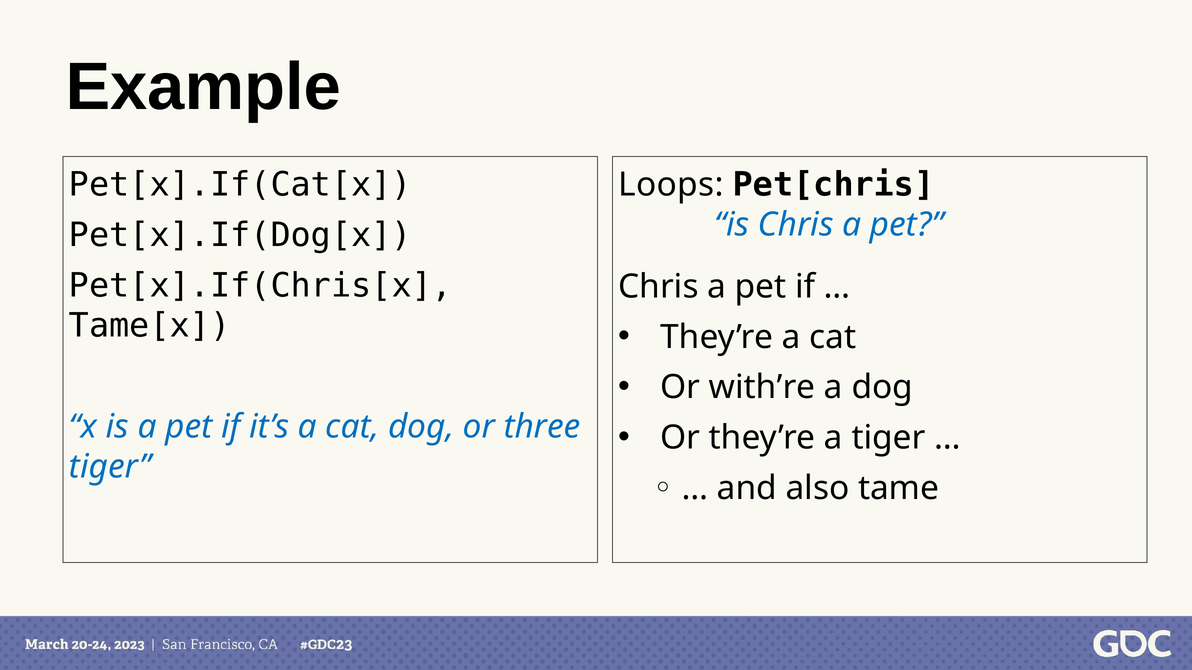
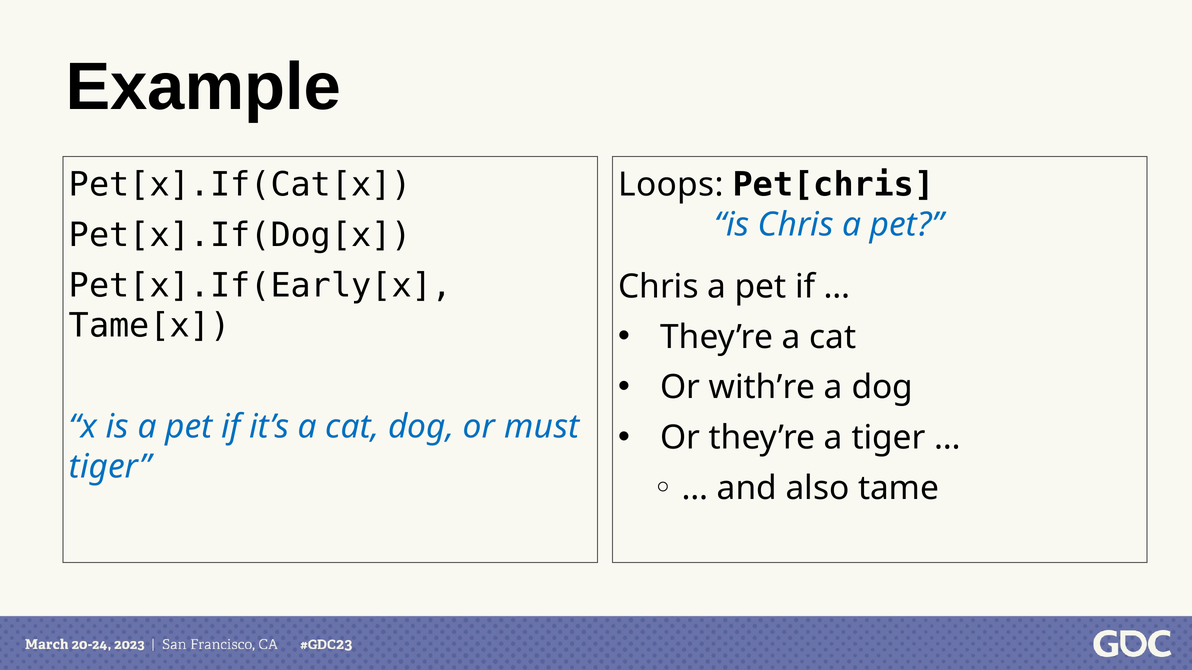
Pet[x].If(Chris[x: Pet[x].If(Chris[x -> Pet[x].If(Early[x
three: three -> must
